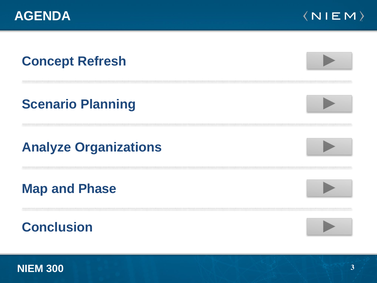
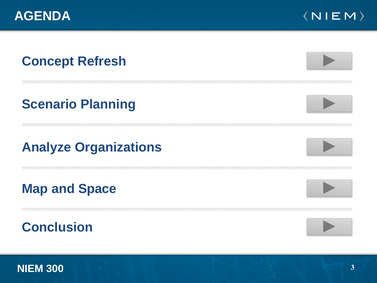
Phase: Phase -> Space
